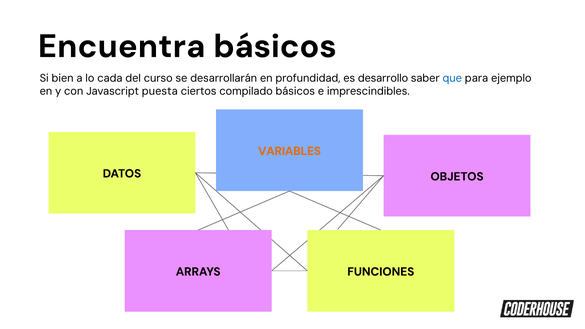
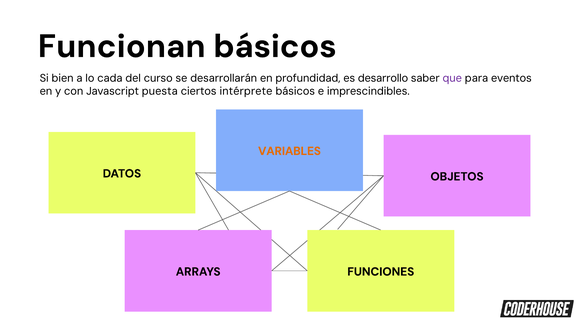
Encuentra: Encuentra -> Funcionan
que colour: blue -> purple
ejemplo: ejemplo -> eventos
compilado: compilado -> intérprete
